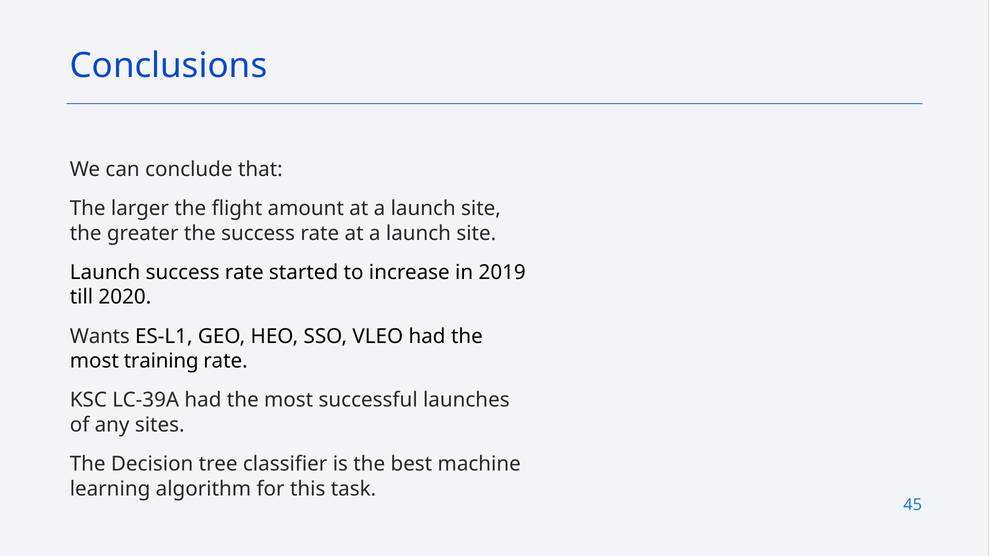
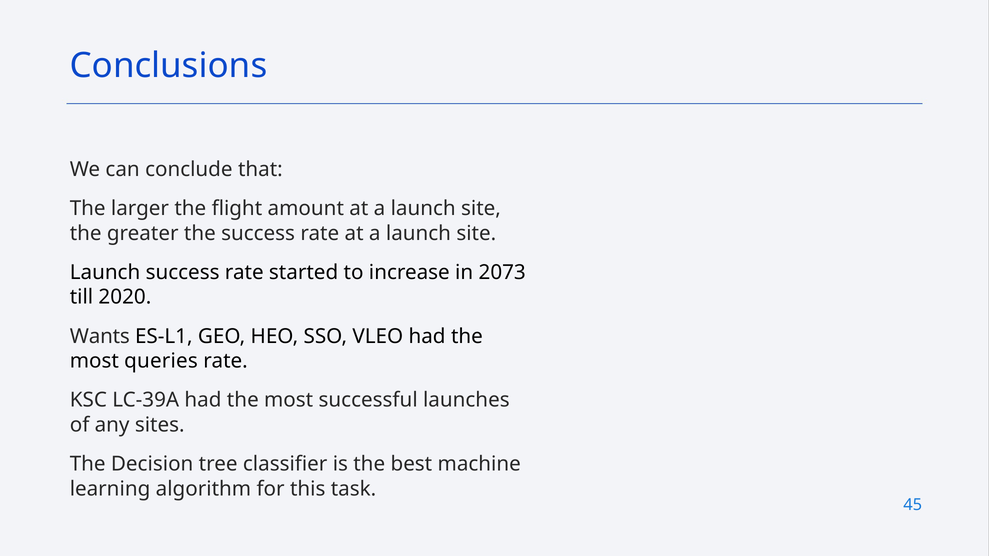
2019: 2019 -> 2073
training: training -> queries
